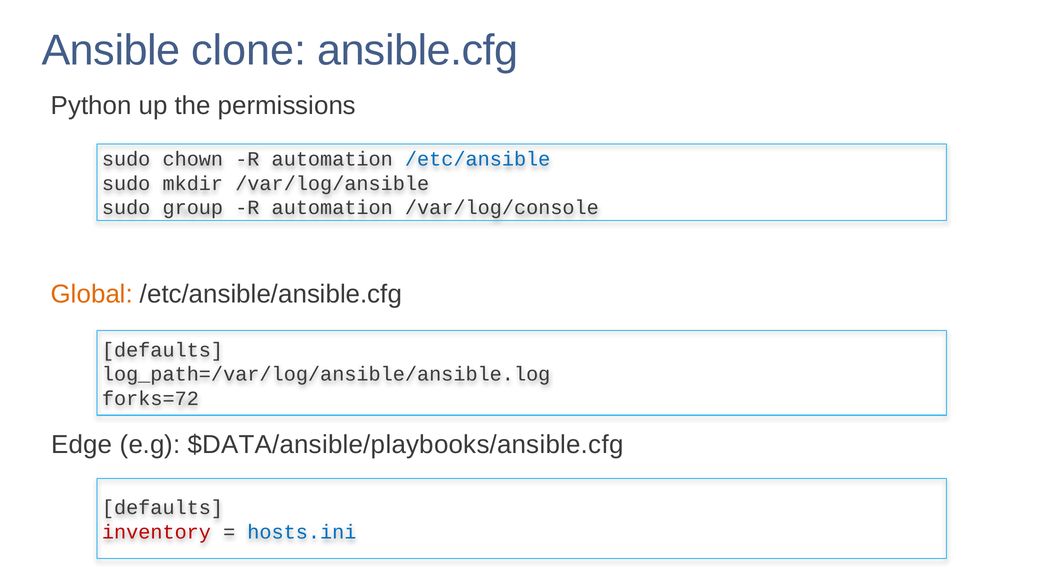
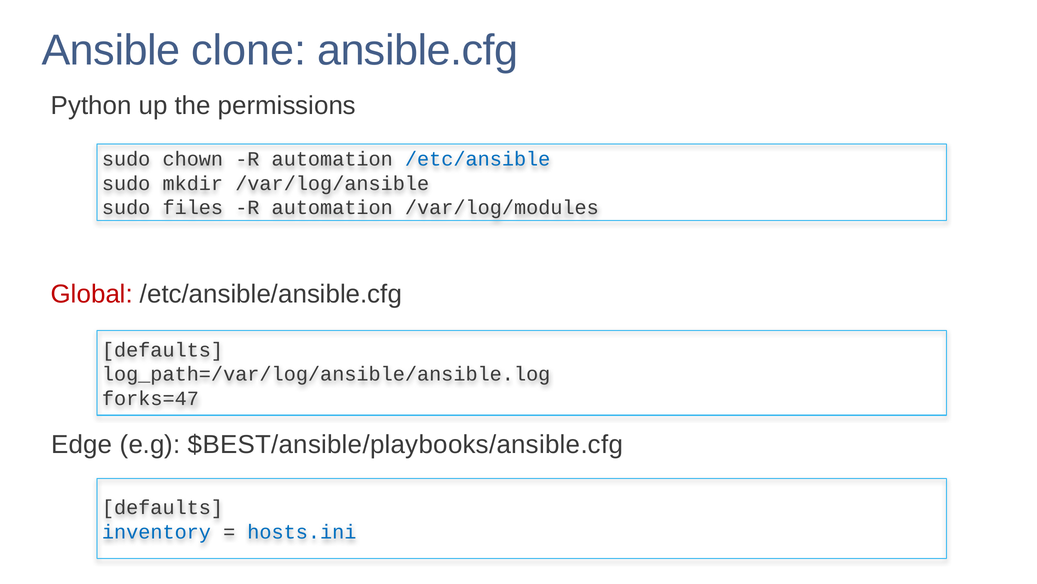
group: group -> files
/var/log/console: /var/log/console -> /var/log/modules
Global colour: orange -> red
forks=72: forks=72 -> forks=47
$DATA/ansible/playbooks/ansible.cfg: $DATA/ansible/playbooks/ansible.cfg -> $BEST/ansible/playbooks/ansible.cfg
inventory colour: red -> blue
